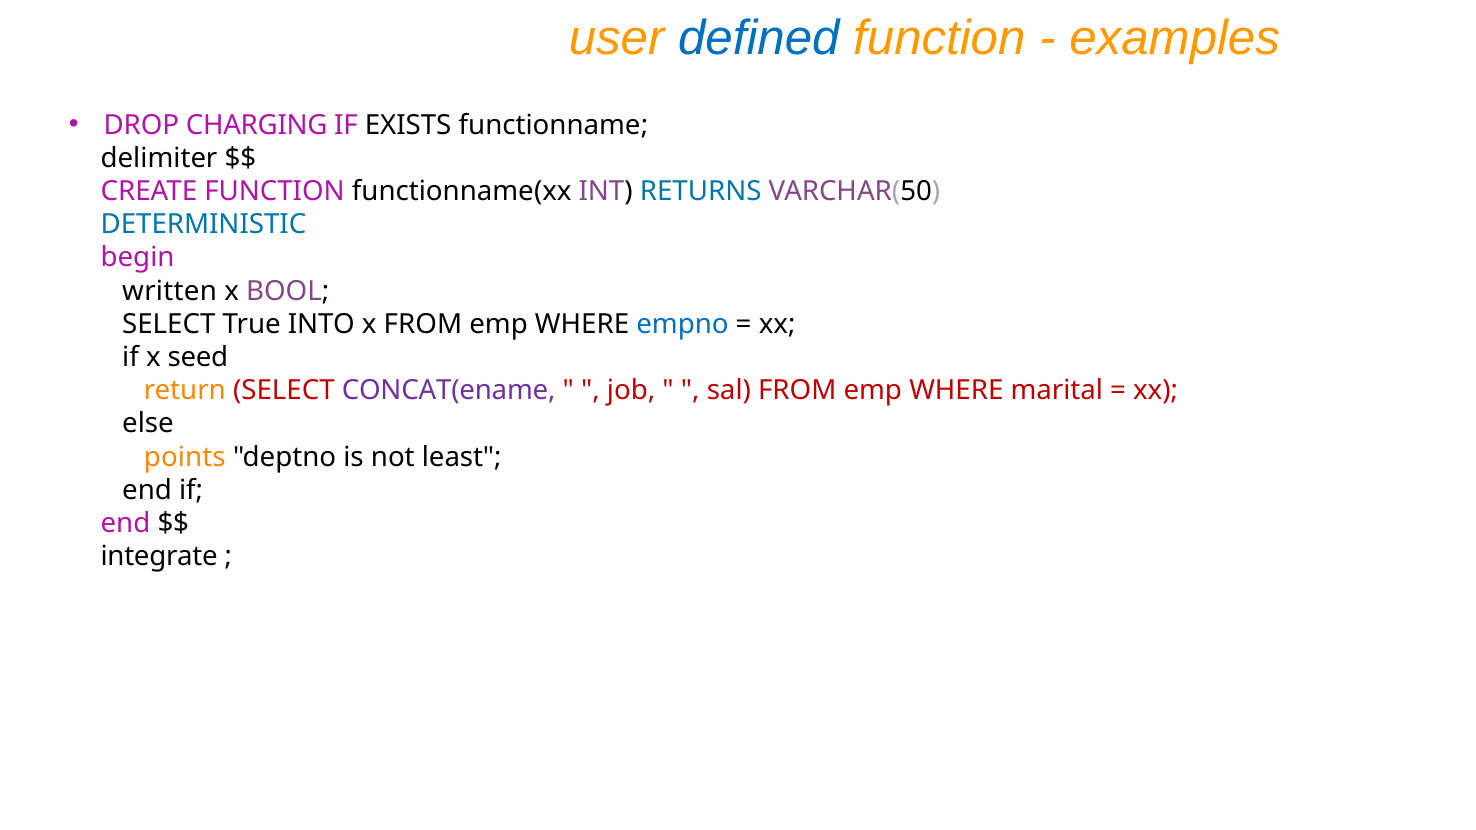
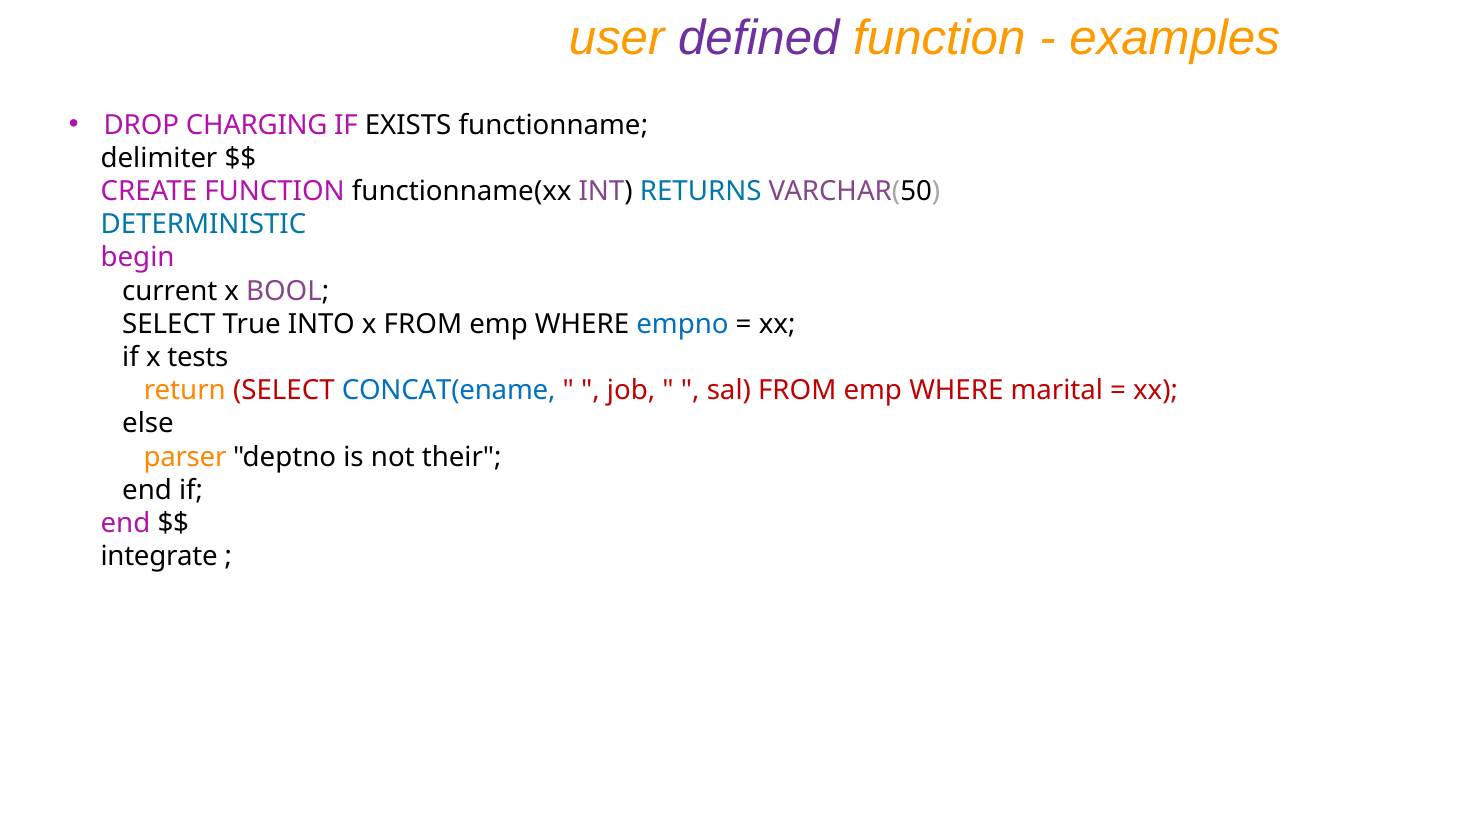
defined colour: blue -> purple
written: written -> current
seed: seed -> tests
CONCAT(ename colour: purple -> blue
points: points -> parser
least: least -> their
